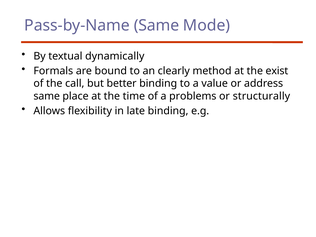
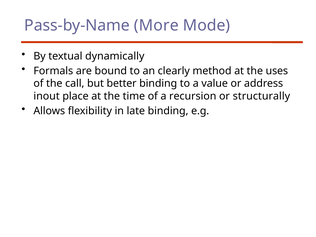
Pass-by-Name Same: Same -> More
exist: exist -> uses
same at (47, 96): same -> inout
problems: problems -> recursion
